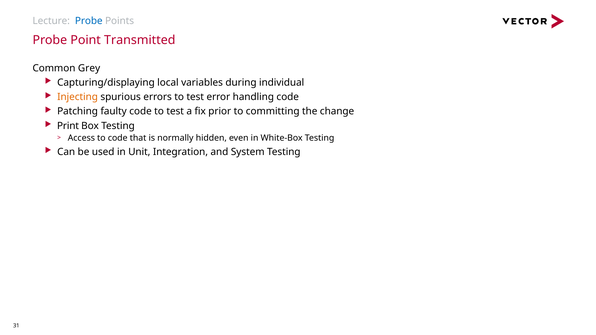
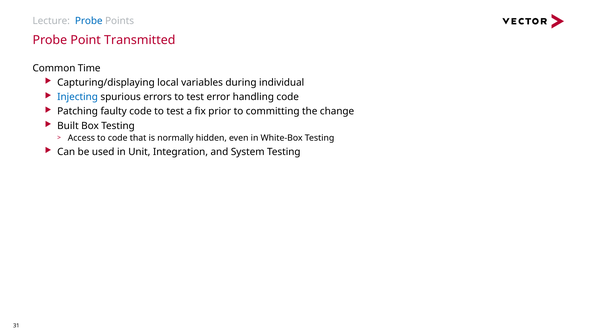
Grey: Grey -> Time
Injecting colour: orange -> blue
Print: Print -> Built
